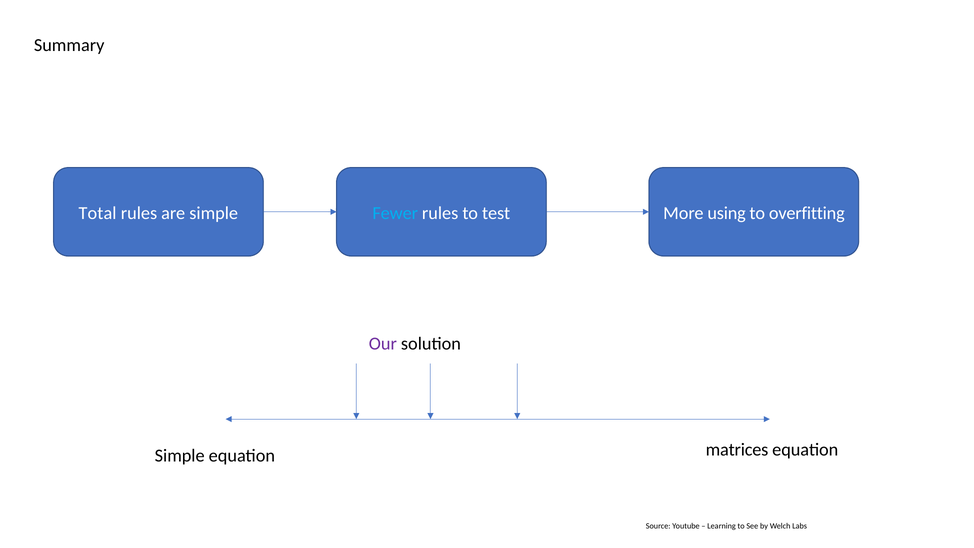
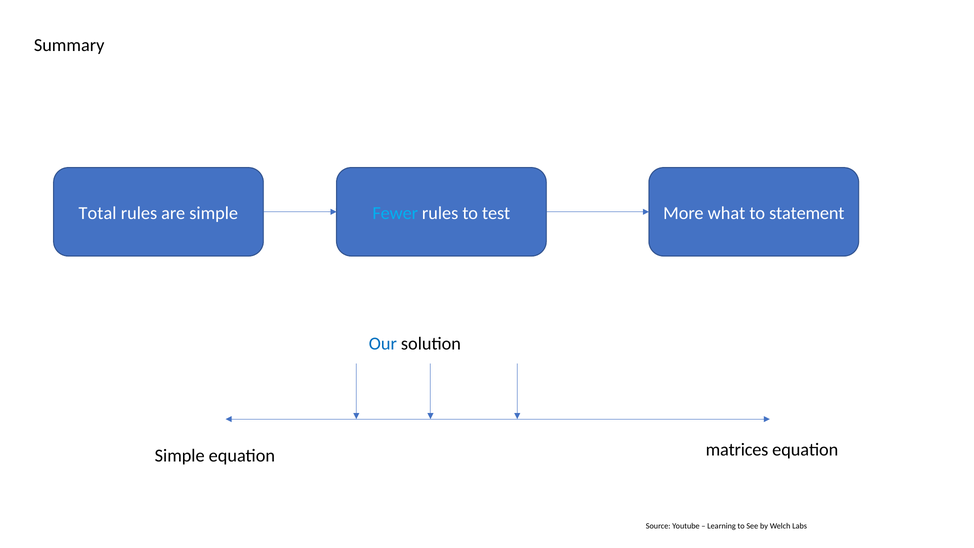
using: using -> what
overfitting: overfitting -> statement
Our colour: purple -> blue
